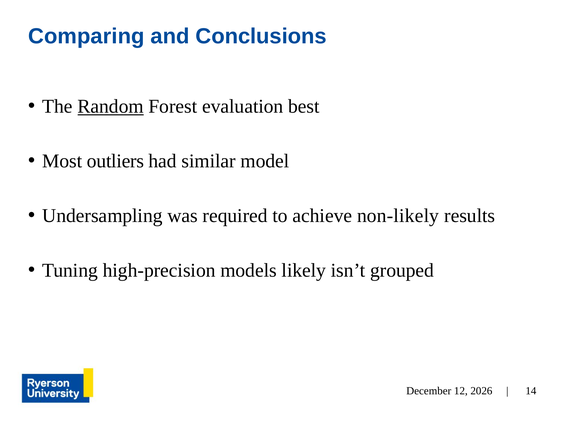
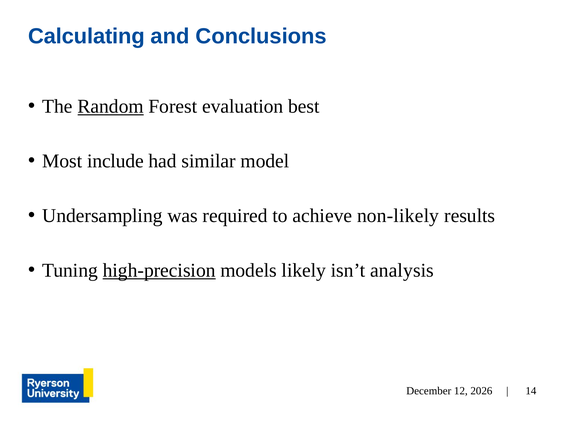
Comparing: Comparing -> Calculating
outliers: outliers -> include
high-precision underline: none -> present
grouped: grouped -> analysis
